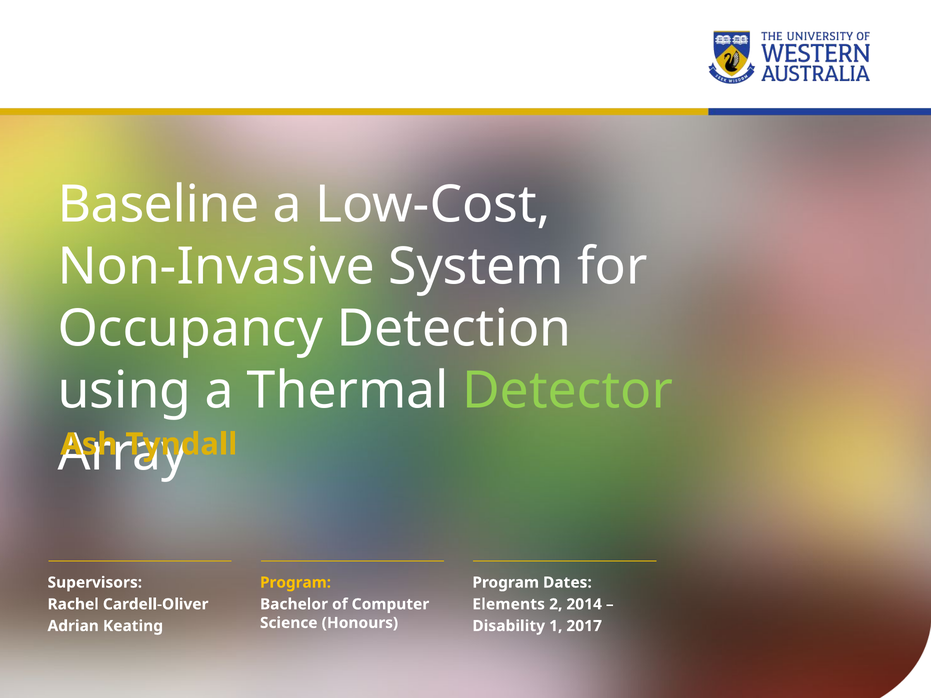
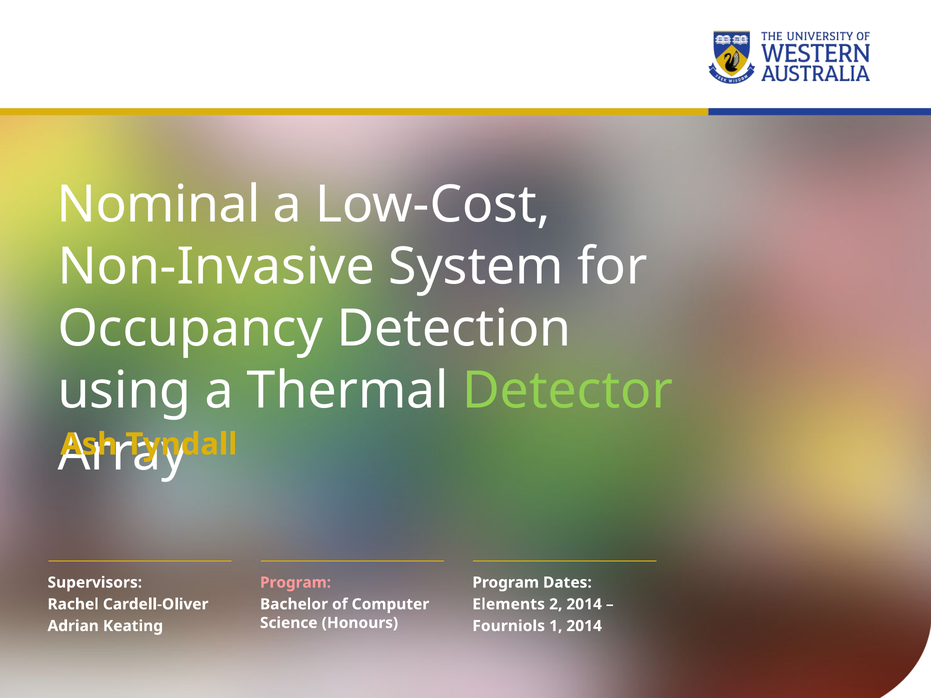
Baseline: Baseline -> Nominal
Program at (295, 583) colour: yellow -> pink
Disability: Disability -> Fourniols
1 2017: 2017 -> 2014
